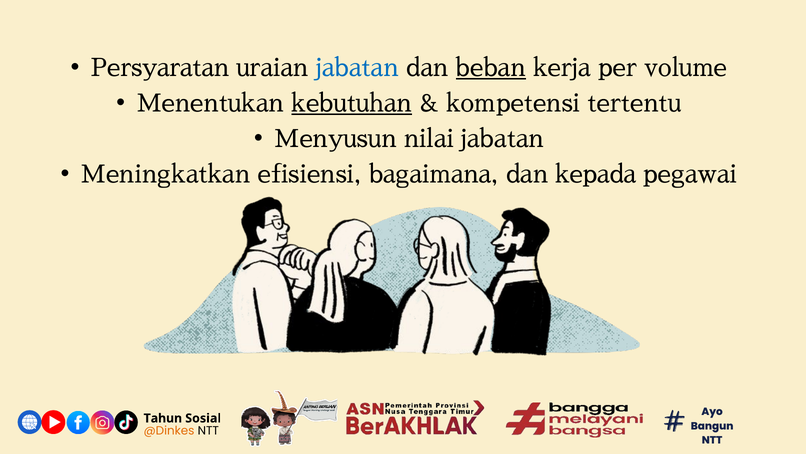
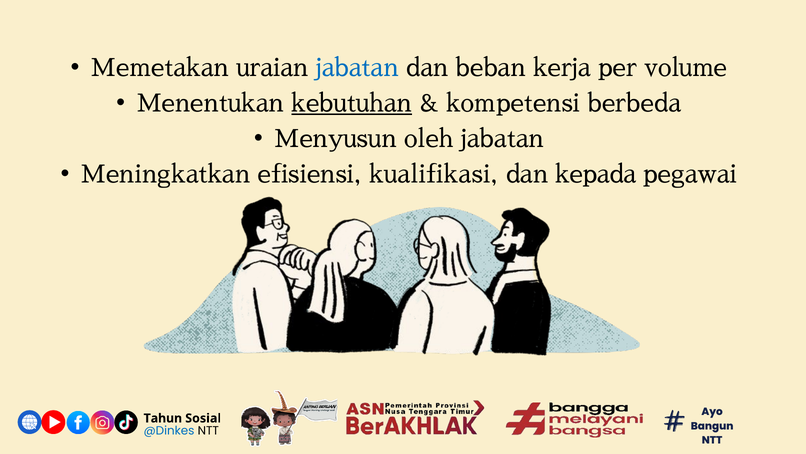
Persyaratan: Persyaratan -> Memetakan
beban underline: present -> none
tertentu: tertentu -> berbeda
nilai: nilai -> oleh
bagaimana: bagaimana -> kualifikasi
@Dinkes colour: orange -> blue
